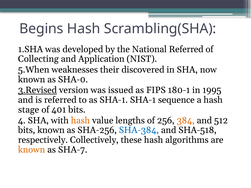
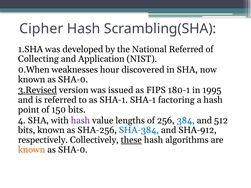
Begins: Begins -> Cipher
5.When: 5.When -> 0.When
their: their -> hour
sequence: sequence -> factoring
stage: stage -> point
401: 401 -> 150
hash at (80, 121) colour: orange -> purple
384 colour: orange -> blue
SHA-518: SHA-518 -> SHA-912
these underline: none -> present
SHA-7 at (73, 150): SHA-7 -> SHA-0
